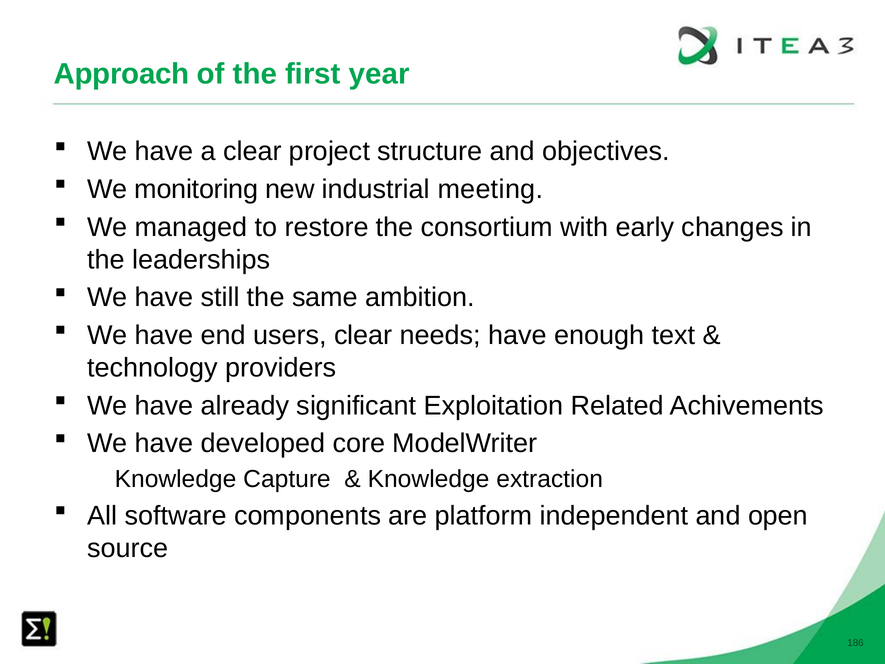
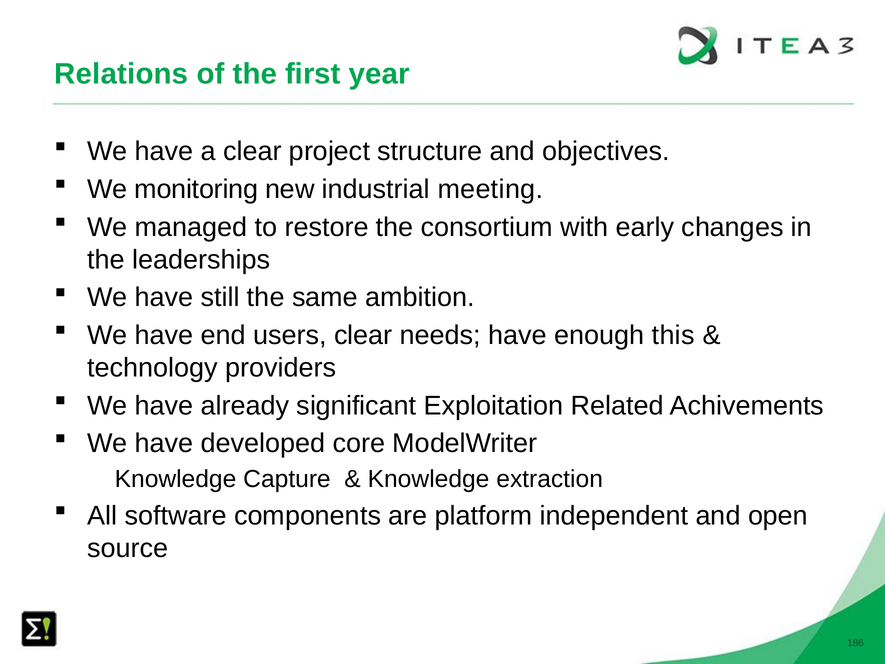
Approach: Approach -> Relations
text: text -> this
